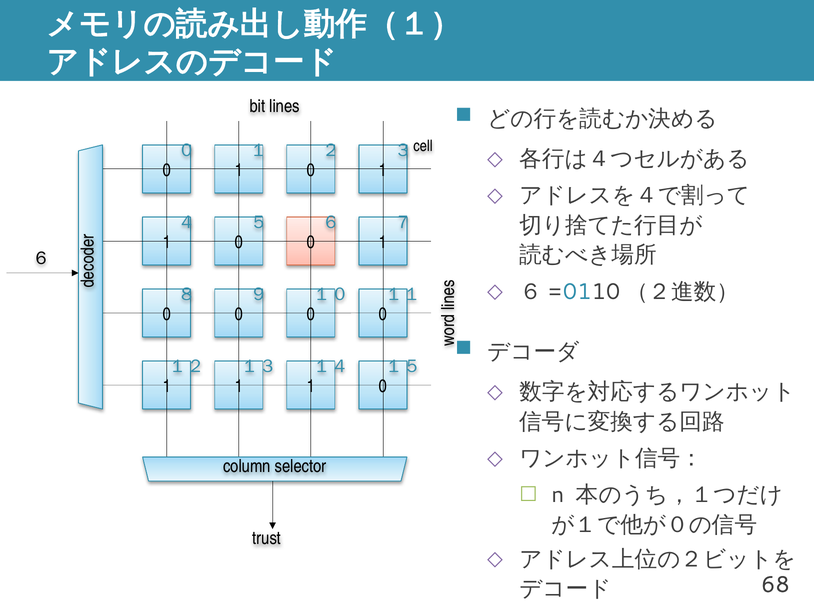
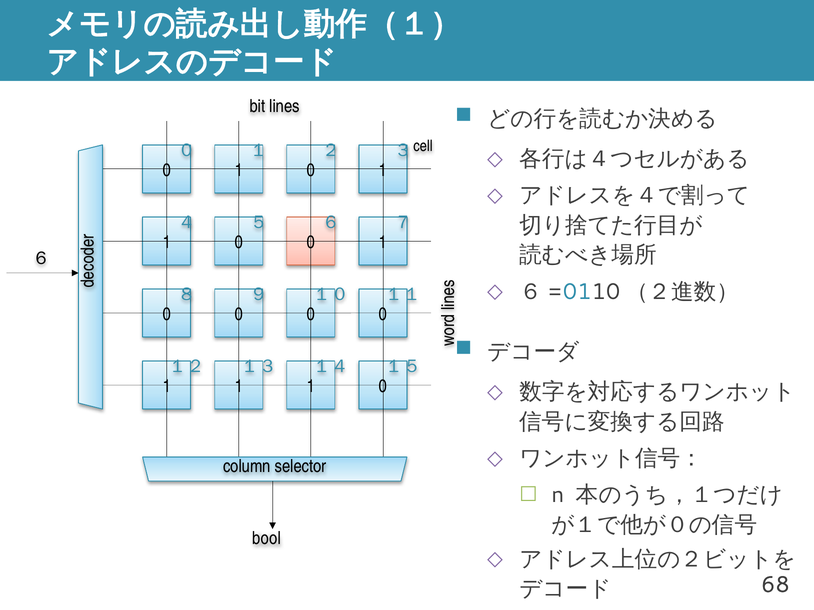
trust: trust -> bool
